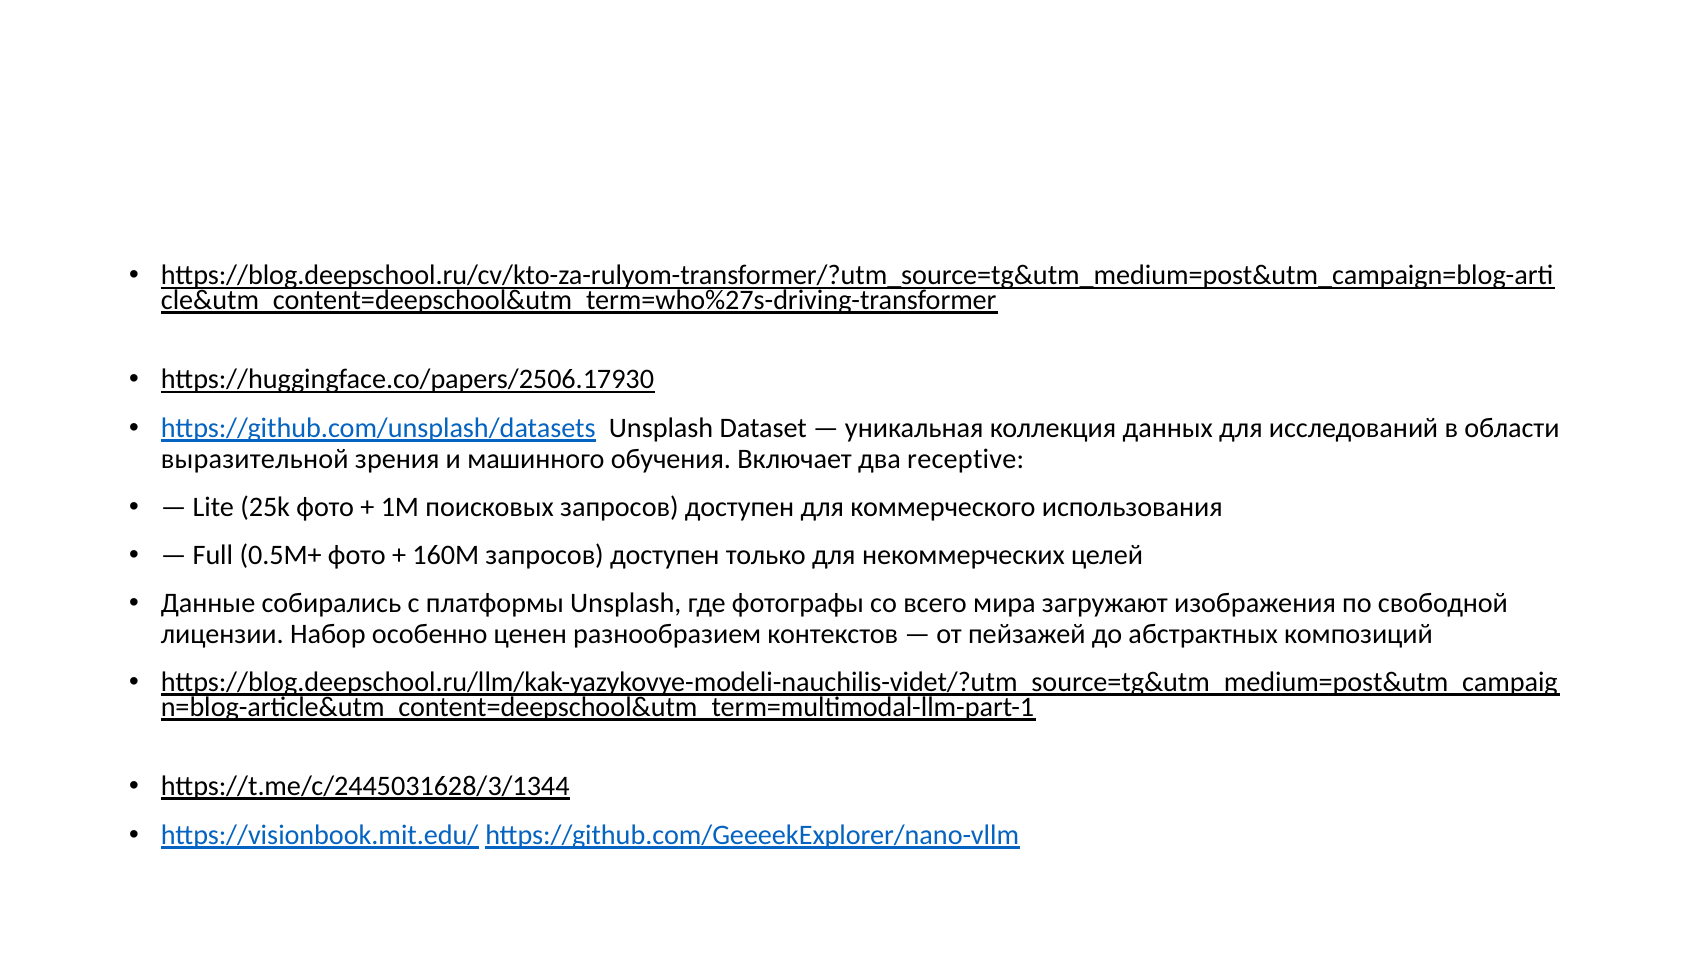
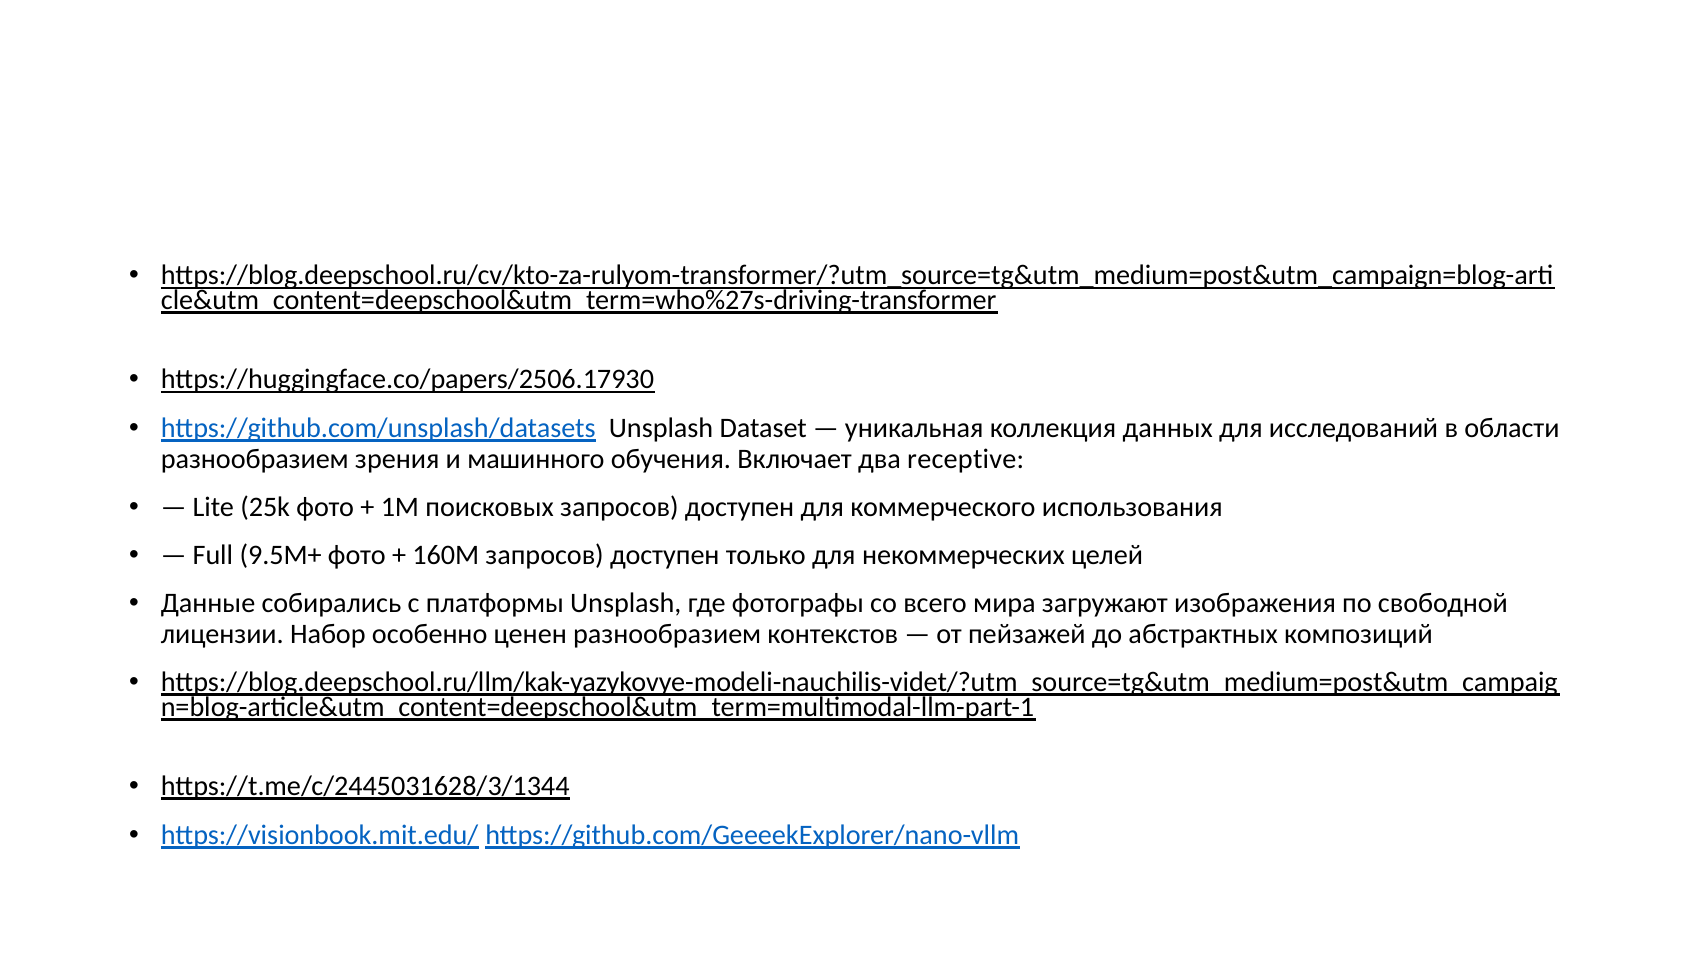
выразительной at (255, 459): выразительной -> разнообразием
0.5M+: 0.5M+ -> 9.5M+
